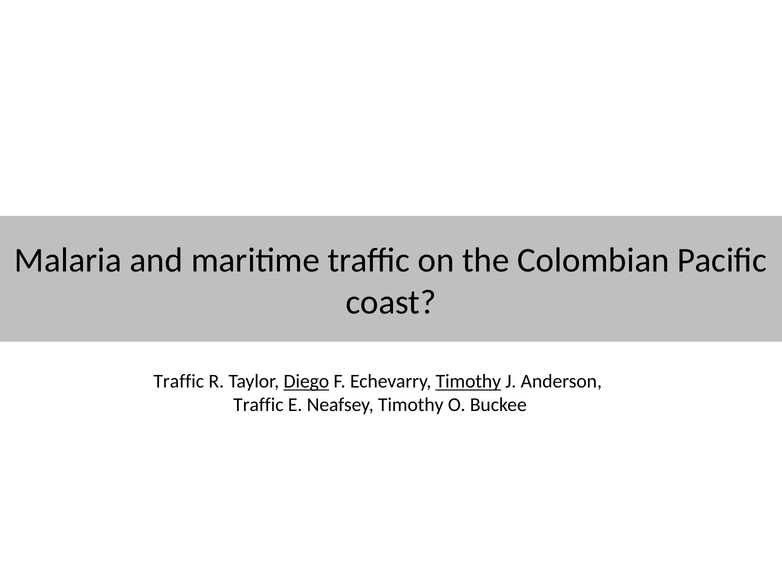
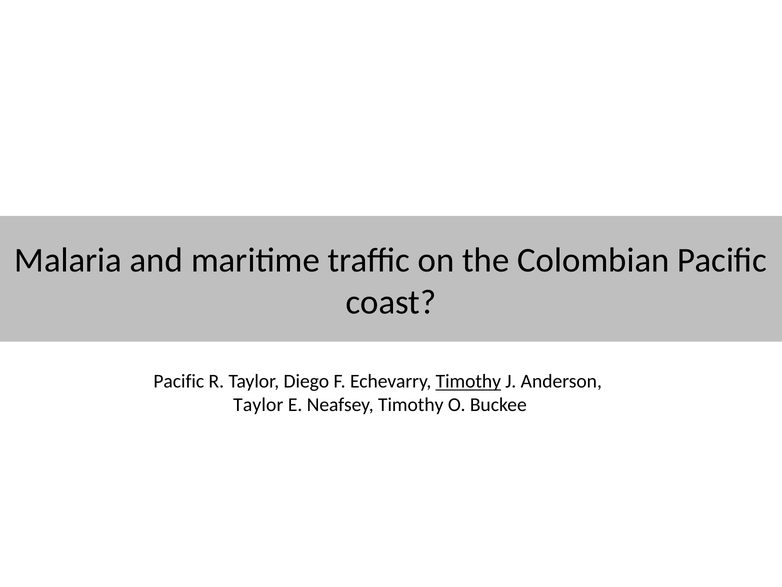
Traffic at (179, 381): Traffic -> Pacific
Diego underline: present -> none
Traffic at (258, 405): Traffic -> Taylor
